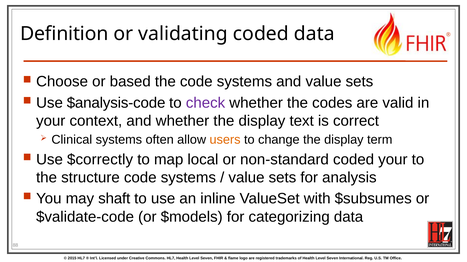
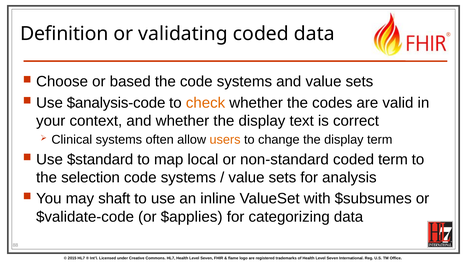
check colour: purple -> orange
$correctly: $correctly -> $standard
coded your: your -> term
structure: structure -> selection
$models: $models -> $applies
